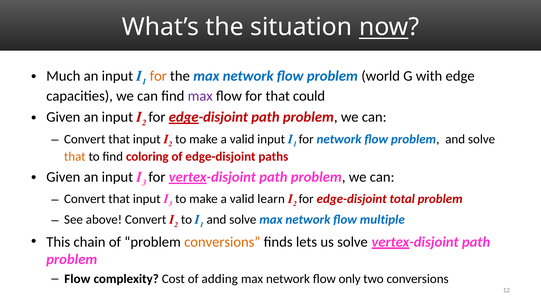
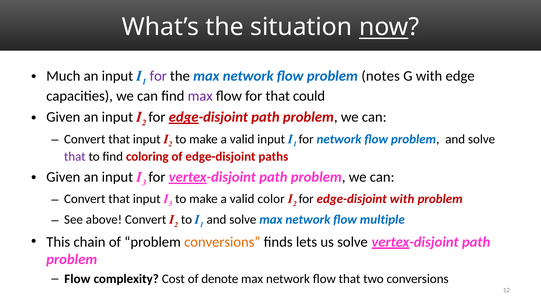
for at (158, 76) colour: orange -> purple
world: world -> notes
that at (75, 157) colour: orange -> purple
learn: learn -> color
edge-disjoint total: total -> with
adding: adding -> denote
flow only: only -> that
